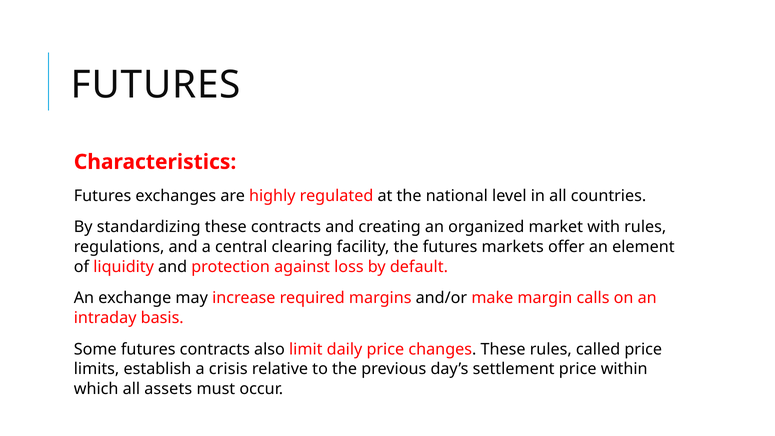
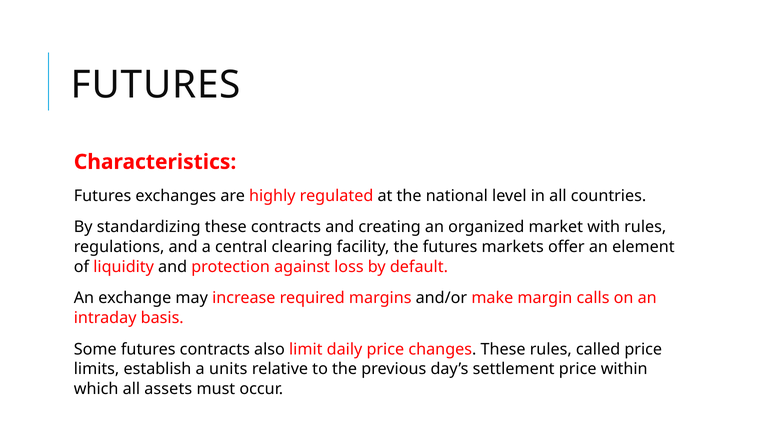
crisis: crisis -> units
